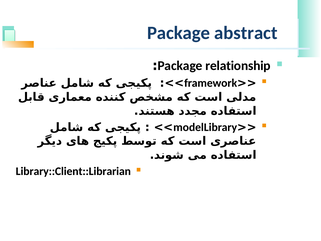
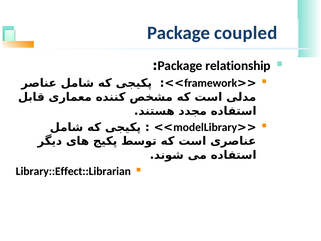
abstract: abstract -> coupled
Library::Client::Librarian: Library::Client::Librarian -> Library::Effect::Librarian
